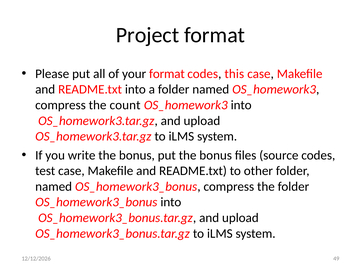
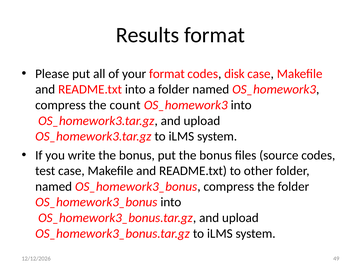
Project: Project -> Results
this: this -> disk
